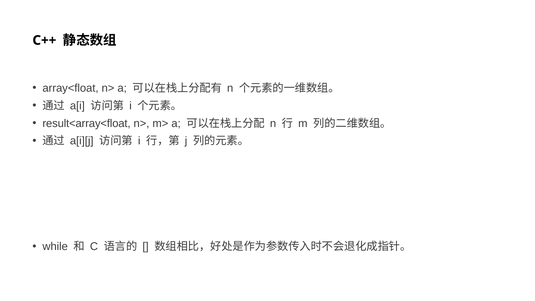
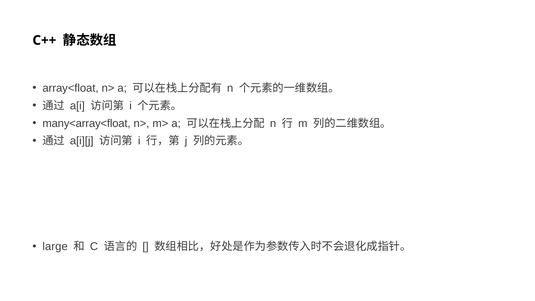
result<array<float: result<array<float -> many<array<float
while: while -> large
